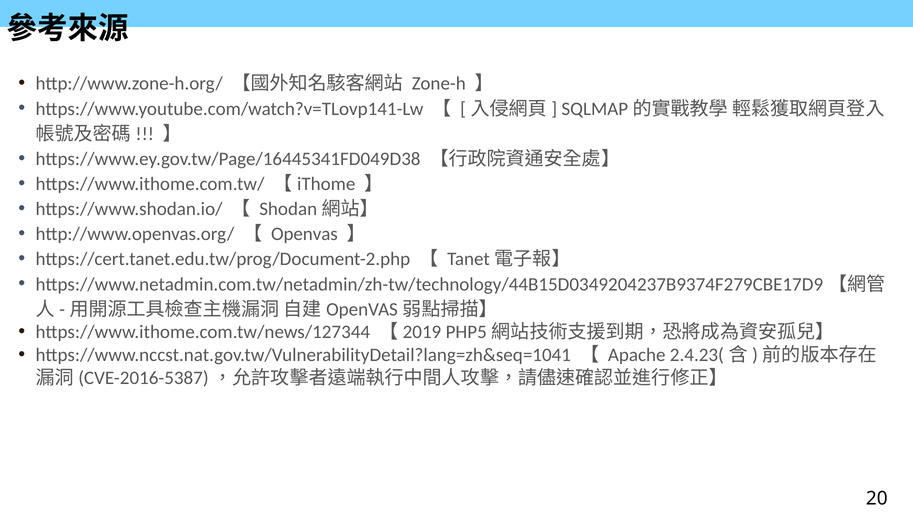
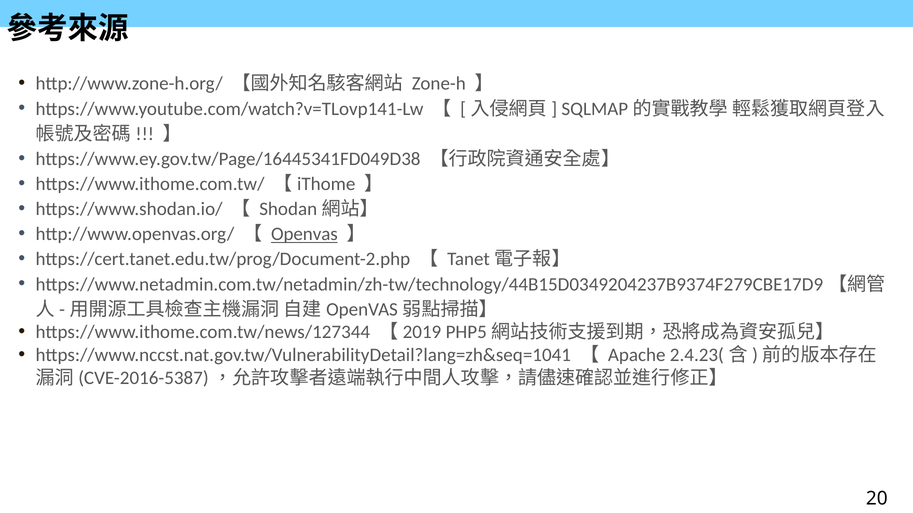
Openvas underline: none -> present
